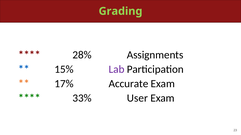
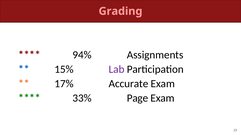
Grading colour: light green -> pink
28%: 28% -> 94%
User: User -> Page
